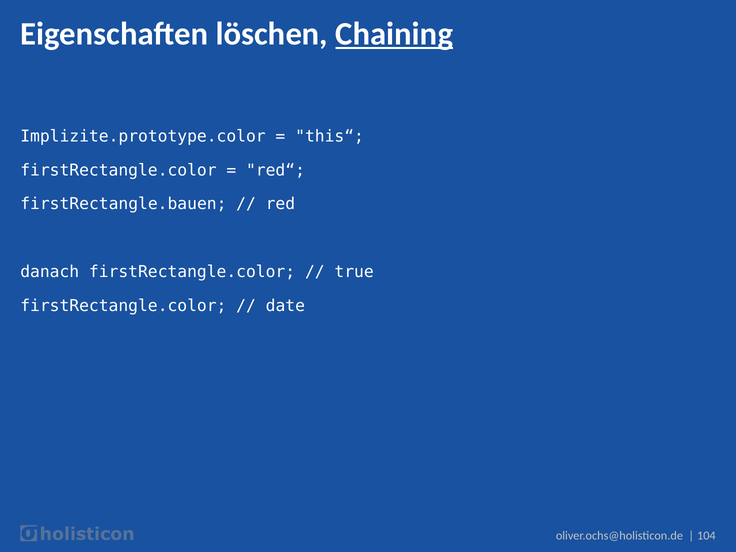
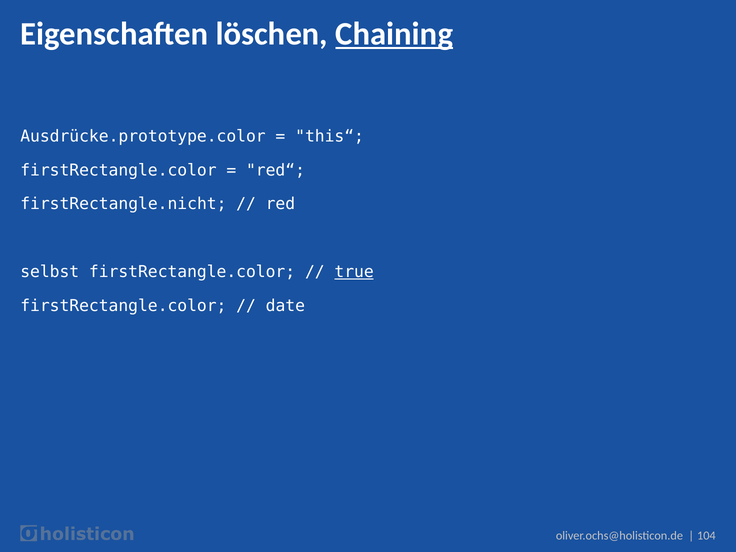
Implizite.prototype.color: Implizite.prototype.color -> Ausdrücke.prototype.color
firstRectangle.bauen: firstRectangle.bauen -> firstRectangle.nicht
danach: danach -> selbst
true underline: none -> present
